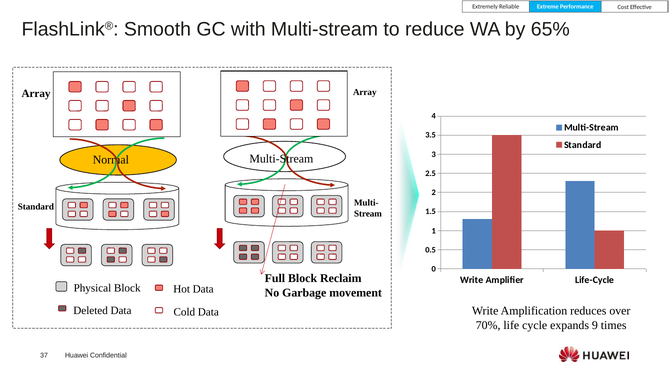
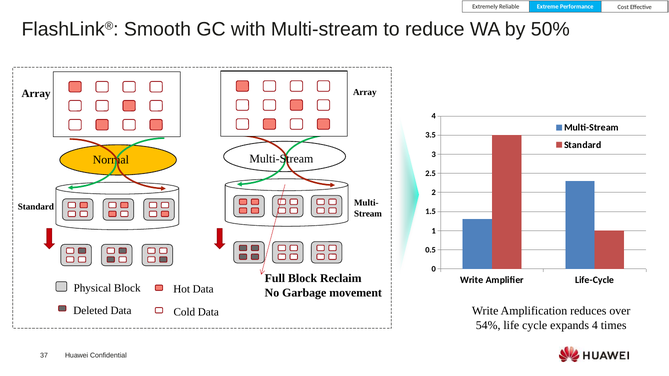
65%: 65% -> 50%
70%: 70% -> 54%
expands 9: 9 -> 4
